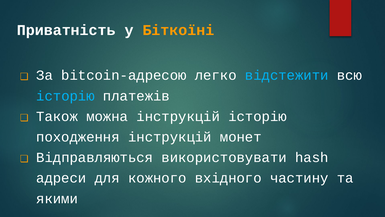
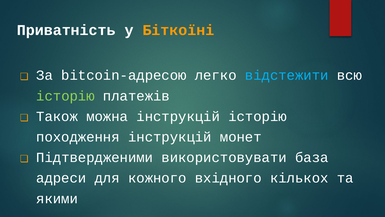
історію at (65, 96) colour: light blue -> light green
Відправляються: Відправляються -> Підтвердженими
hash: hash -> база
частину: частину -> кількох
